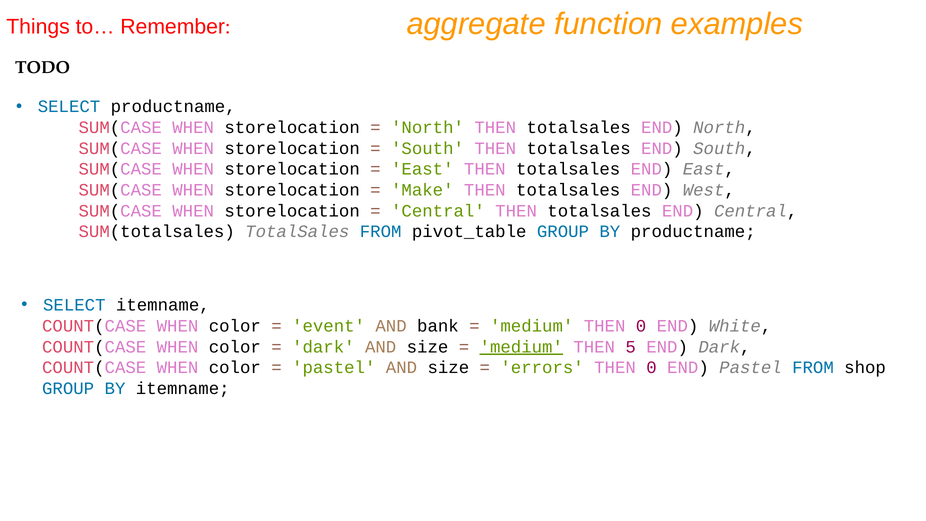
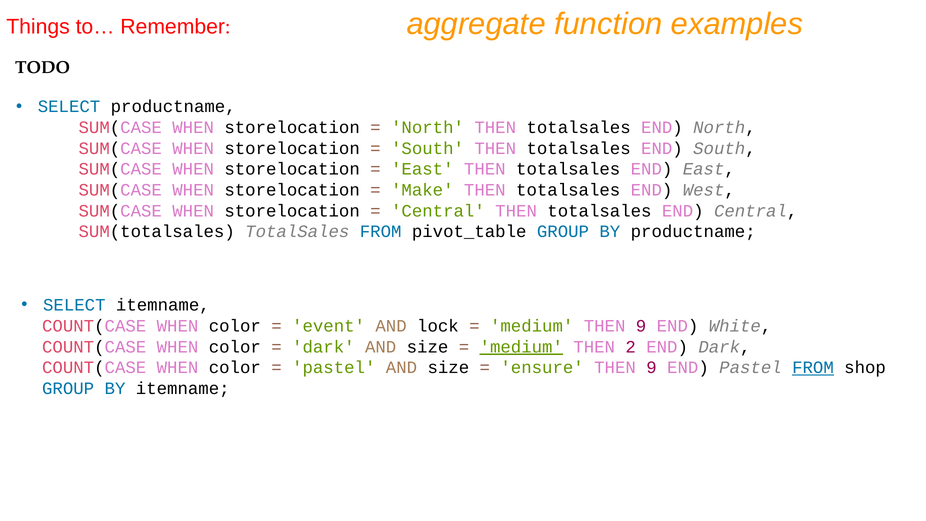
bank: bank -> lock
medium THEN 0: 0 -> 9
5: 5 -> 2
errors: errors -> ensure
0 at (651, 368): 0 -> 9
FROM at (813, 368) underline: none -> present
